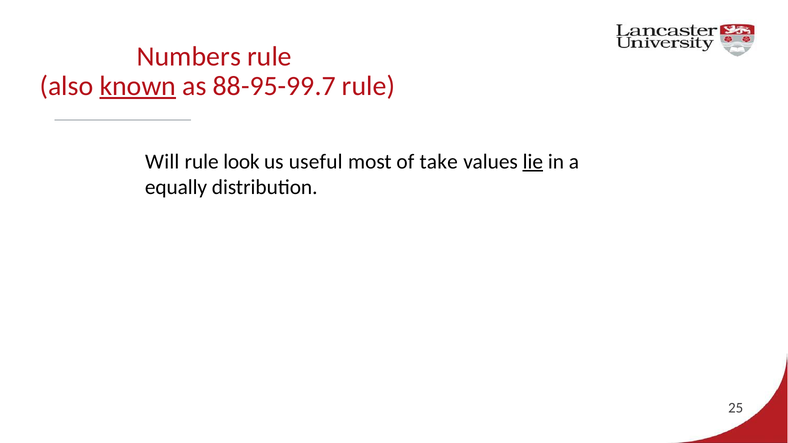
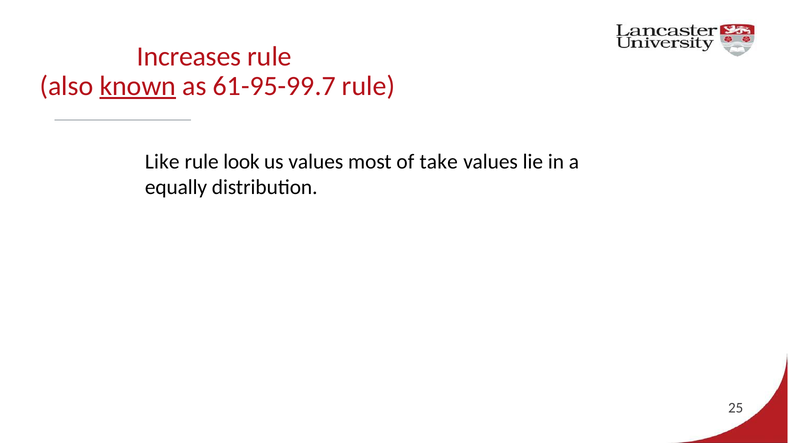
Numbers: Numbers -> Increases
88-95-99.7: 88-95-99.7 -> 61-95-99.7
Will: Will -> Like
us useful: useful -> values
lie underline: present -> none
